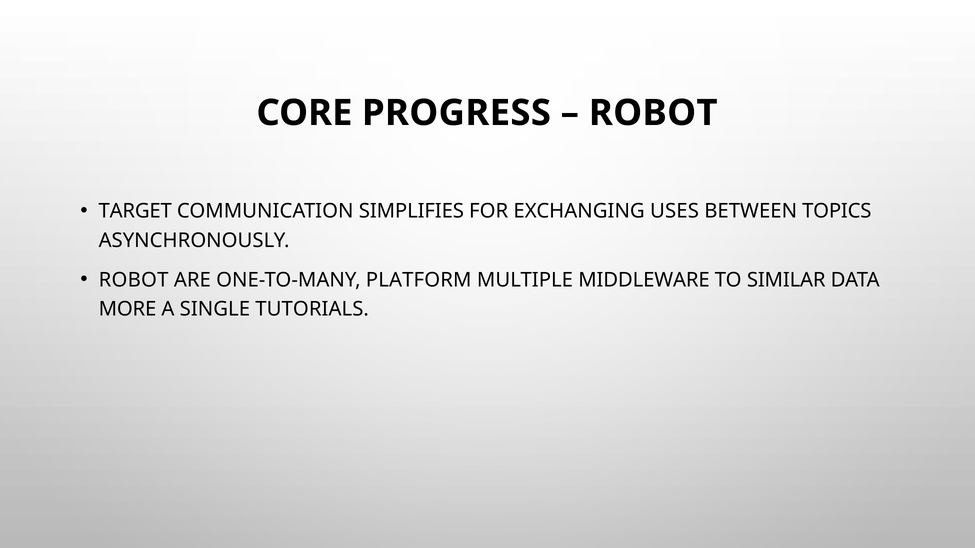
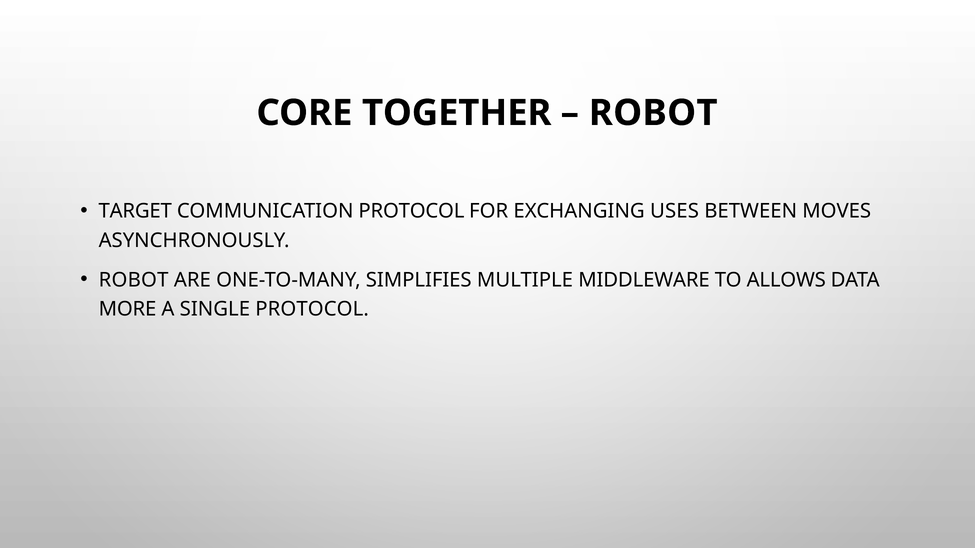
PROGRESS: PROGRESS -> TOGETHER
COMMUNICATION SIMPLIFIES: SIMPLIFIES -> PROTOCOL
TOPICS: TOPICS -> MOVES
PLATFORM: PLATFORM -> SIMPLIFIES
SIMILAR: SIMILAR -> ALLOWS
SINGLE TUTORIALS: TUTORIALS -> PROTOCOL
